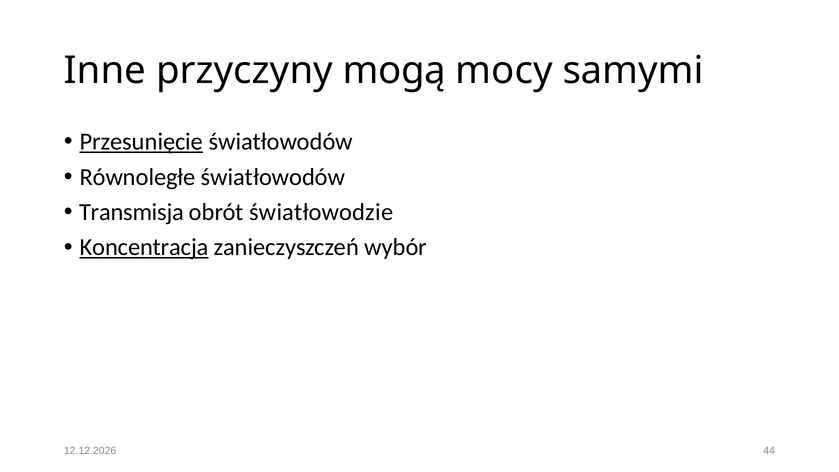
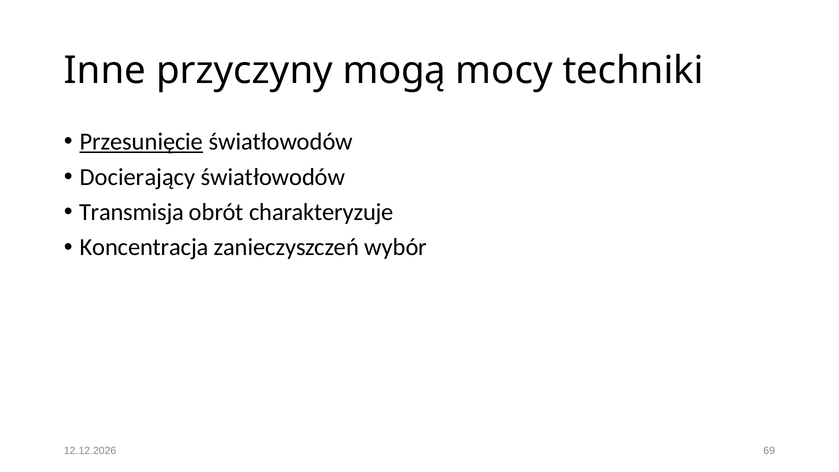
samymi: samymi -> techniki
Równoległe: Równoległe -> Docierający
światłowodzie: światłowodzie -> charakteryzuje
Koncentracja underline: present -> none
44: 44 -> 69
